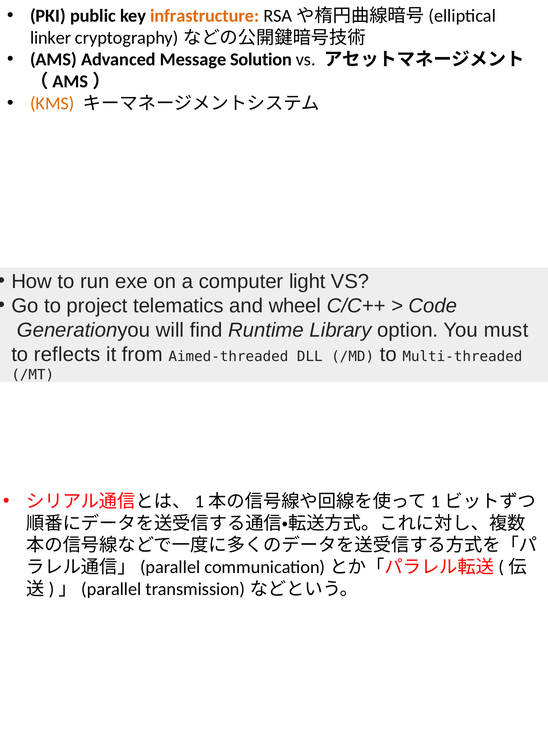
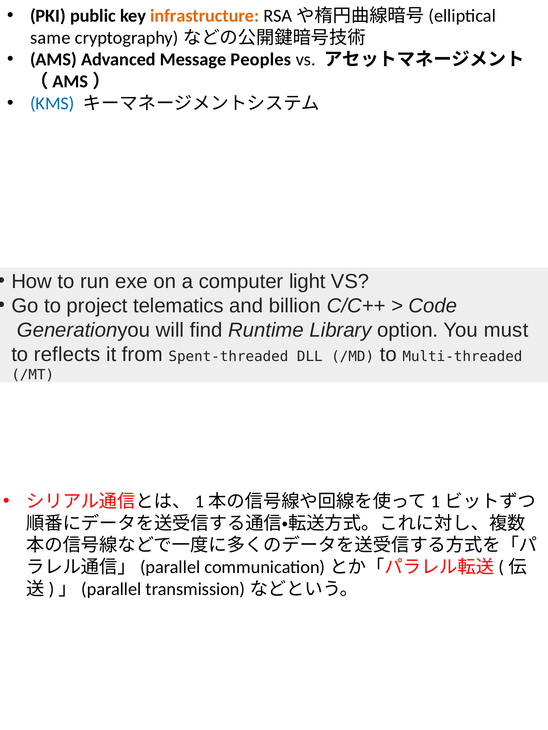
linker: linker -> same
Solution: Solution -> Peoples
KMS colour: orange -> blue
wheel: wheel -> billion
Aimed-threaded: Aimed-threaded -> Spent-threaded
